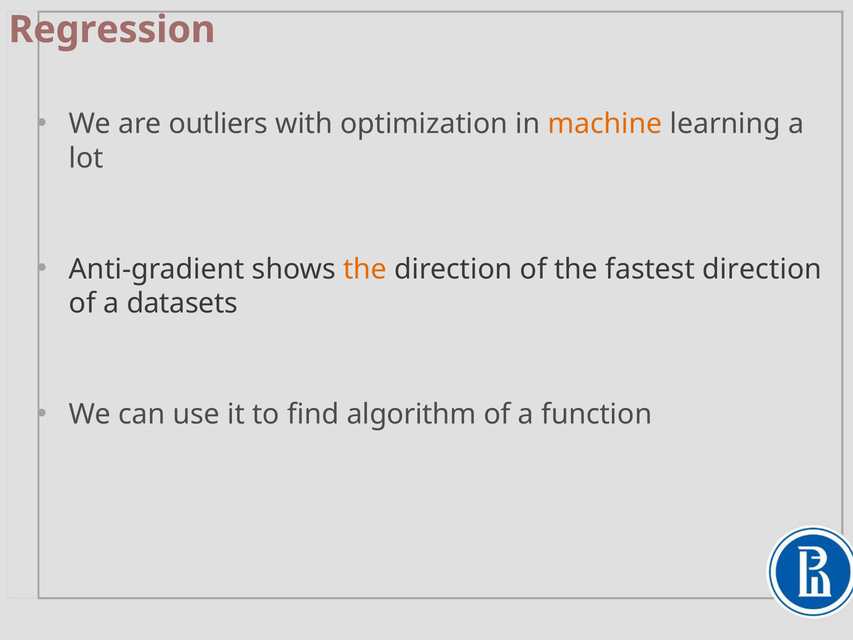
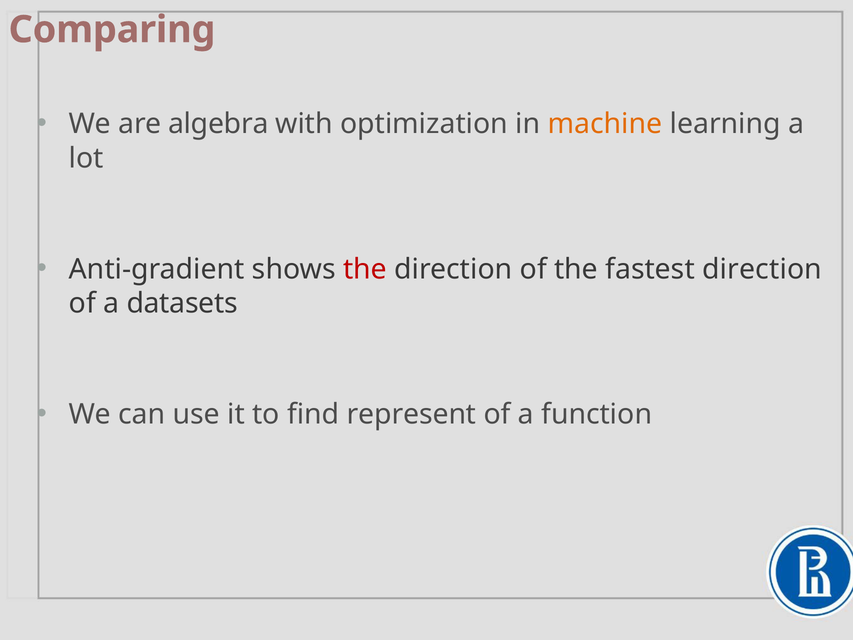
Regression: Regression -> Comparing
outliers: outliers -> algebra
the at (365, 269) colour: orange -> red
algorithm: algorithm -> represent
